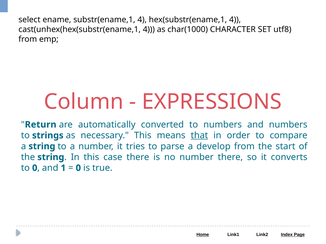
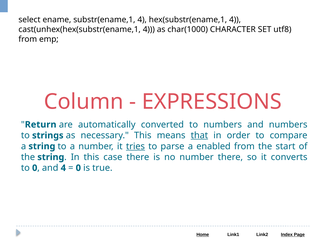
tries underline: none -> present
develop: develop -> enabled
and 1: 1 -> 4
